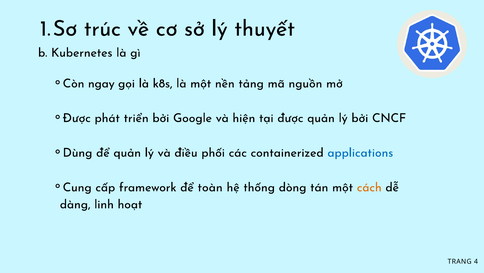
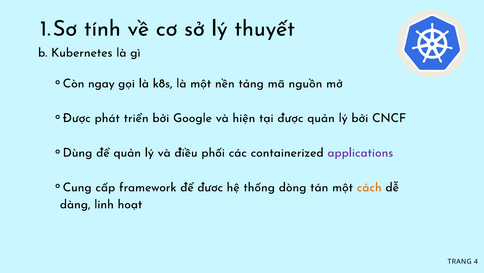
trúc: trúc -> tính
applications colour: blue -> purple
toàn: toàn -> đươc
